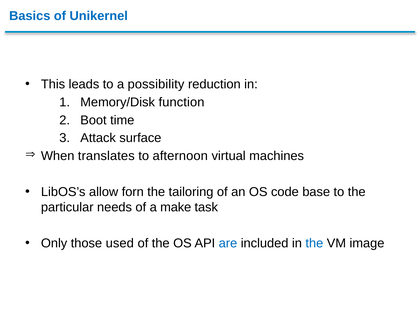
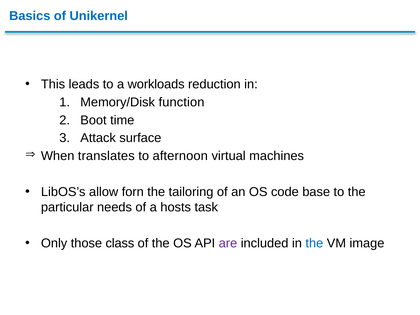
possibility: possibility -> workloads
make: make -> hosts
used: used -> class
are colour: blue -> purple
